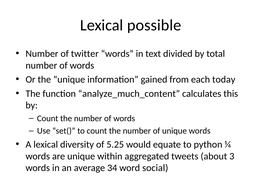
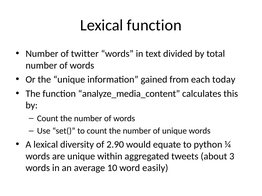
Lexical possible: possible -> function
analyze_much_content: analyze_much_content -> analyze_media_content
5.25: 5.25 -> 2.90
34: 34 -> 10
social: social -> easily
